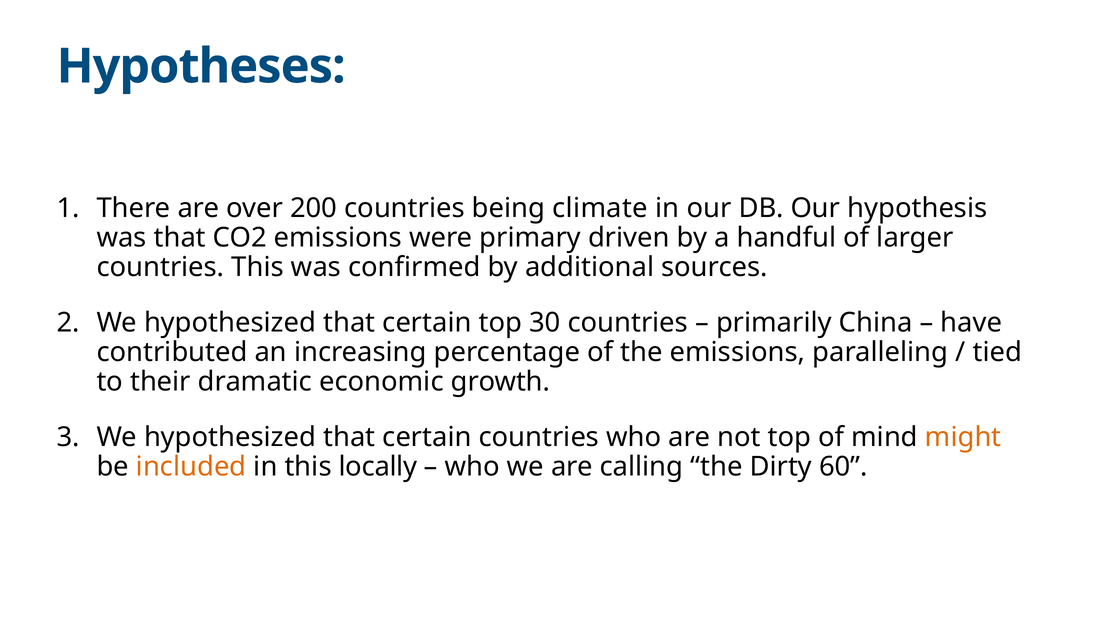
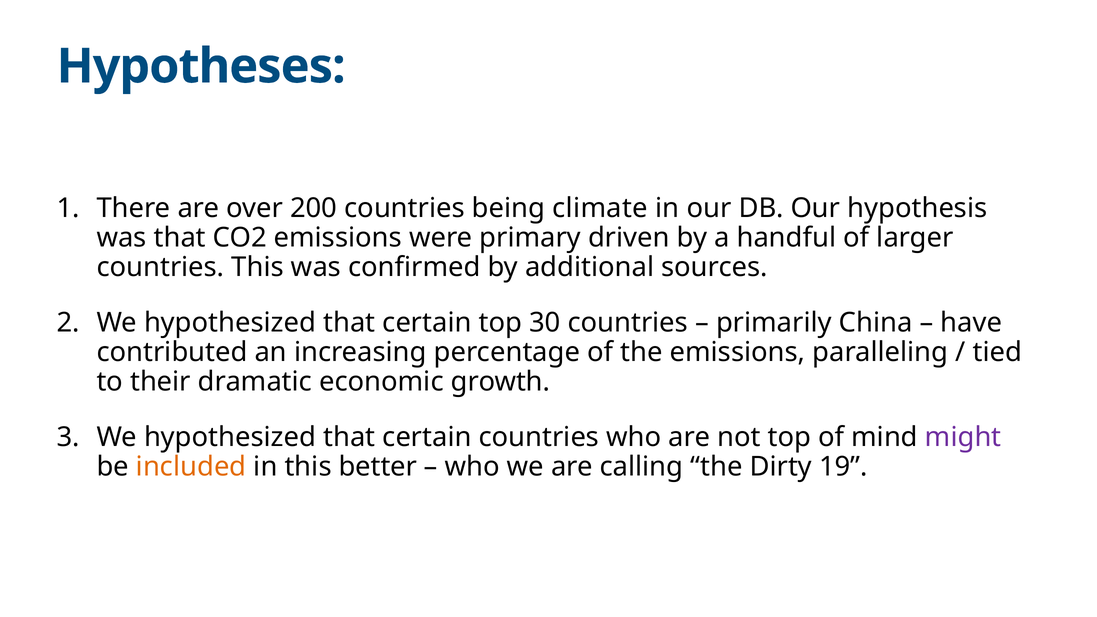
might colour: orange -> purple
locally: locally -> better
60: 60 -> 19
